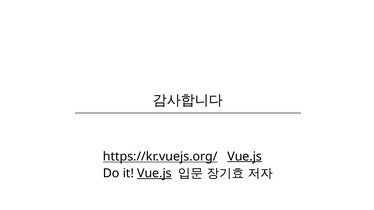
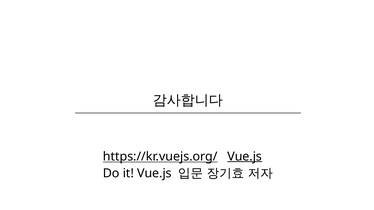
Vue.js at (154, 174) underline: present -> none
